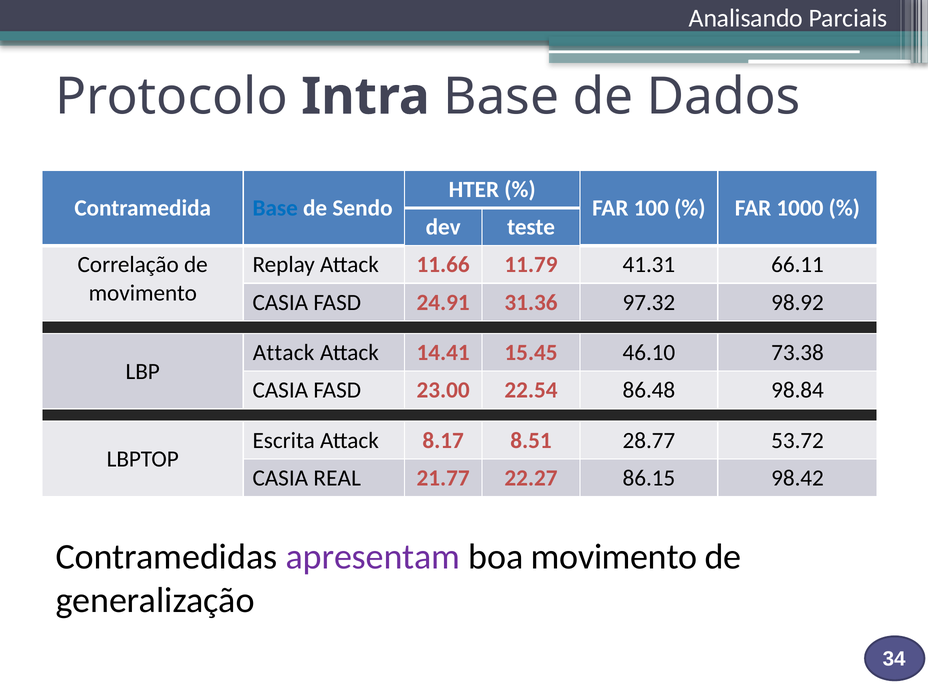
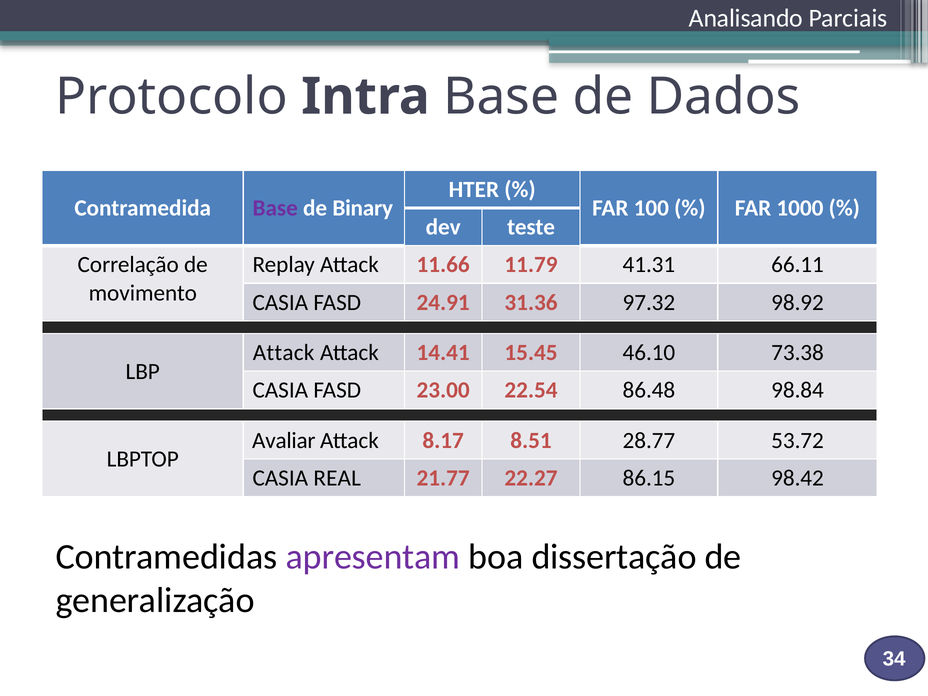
Base at (275, 208) colour: blue -> purple
Sendo: Sendo -> Binary
Escrita: Escrita -> Avaliar
boa movimento: movimento -> dissertação
